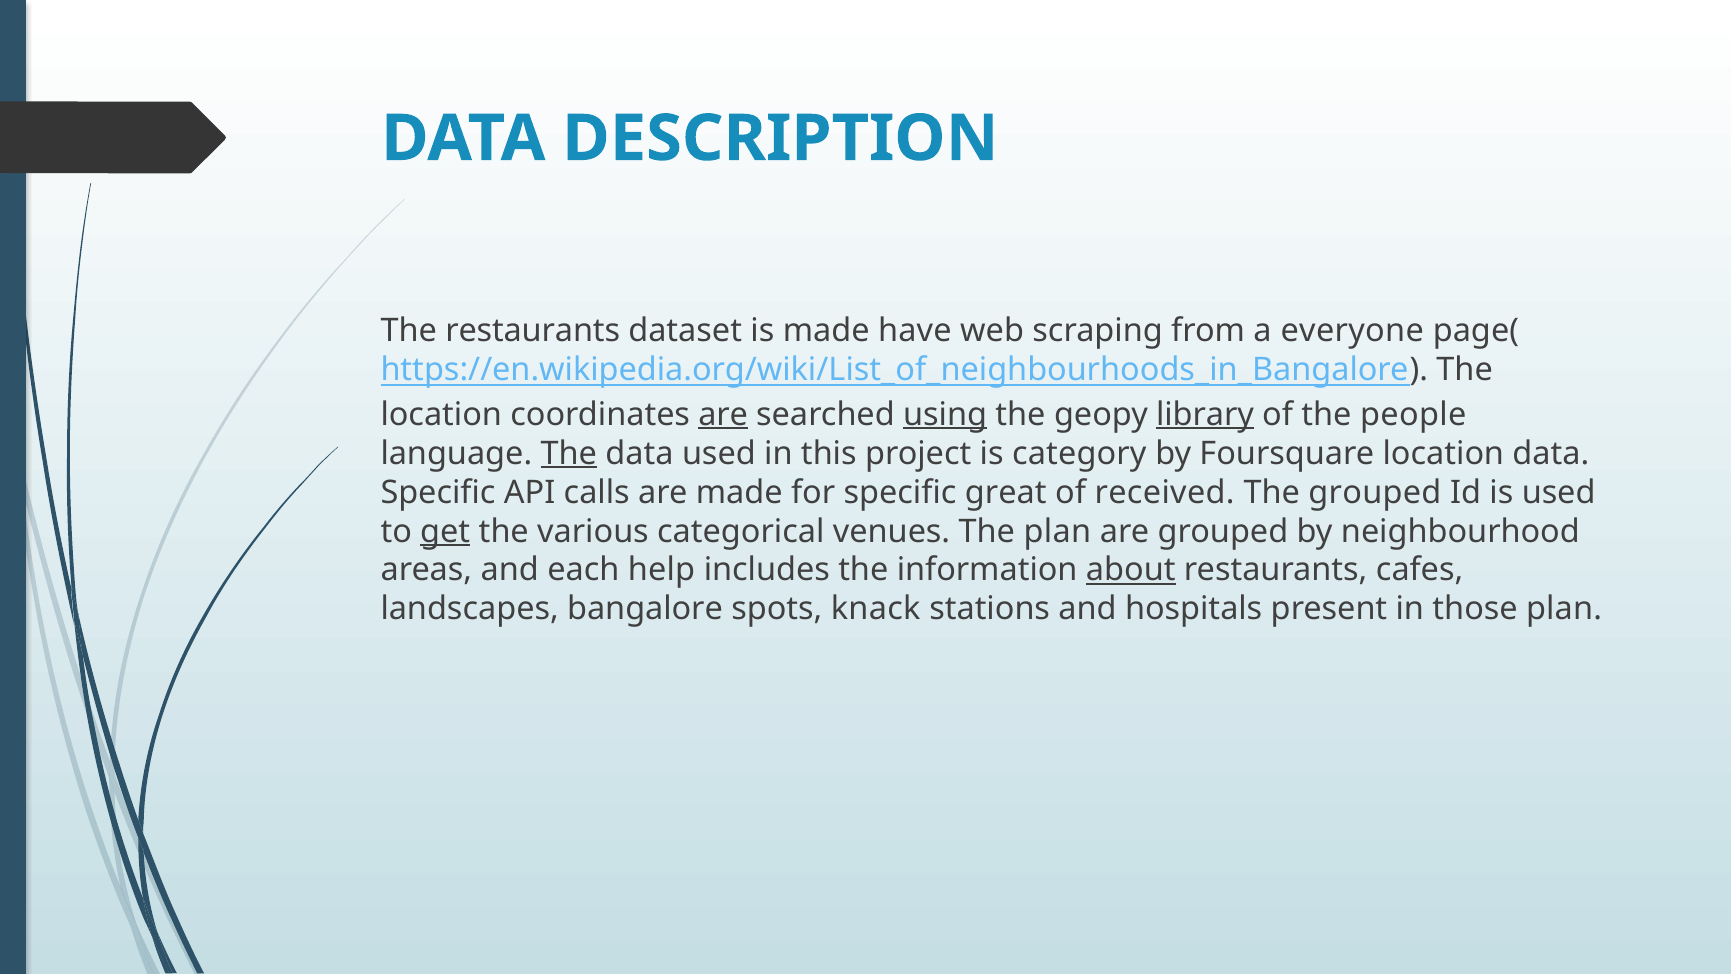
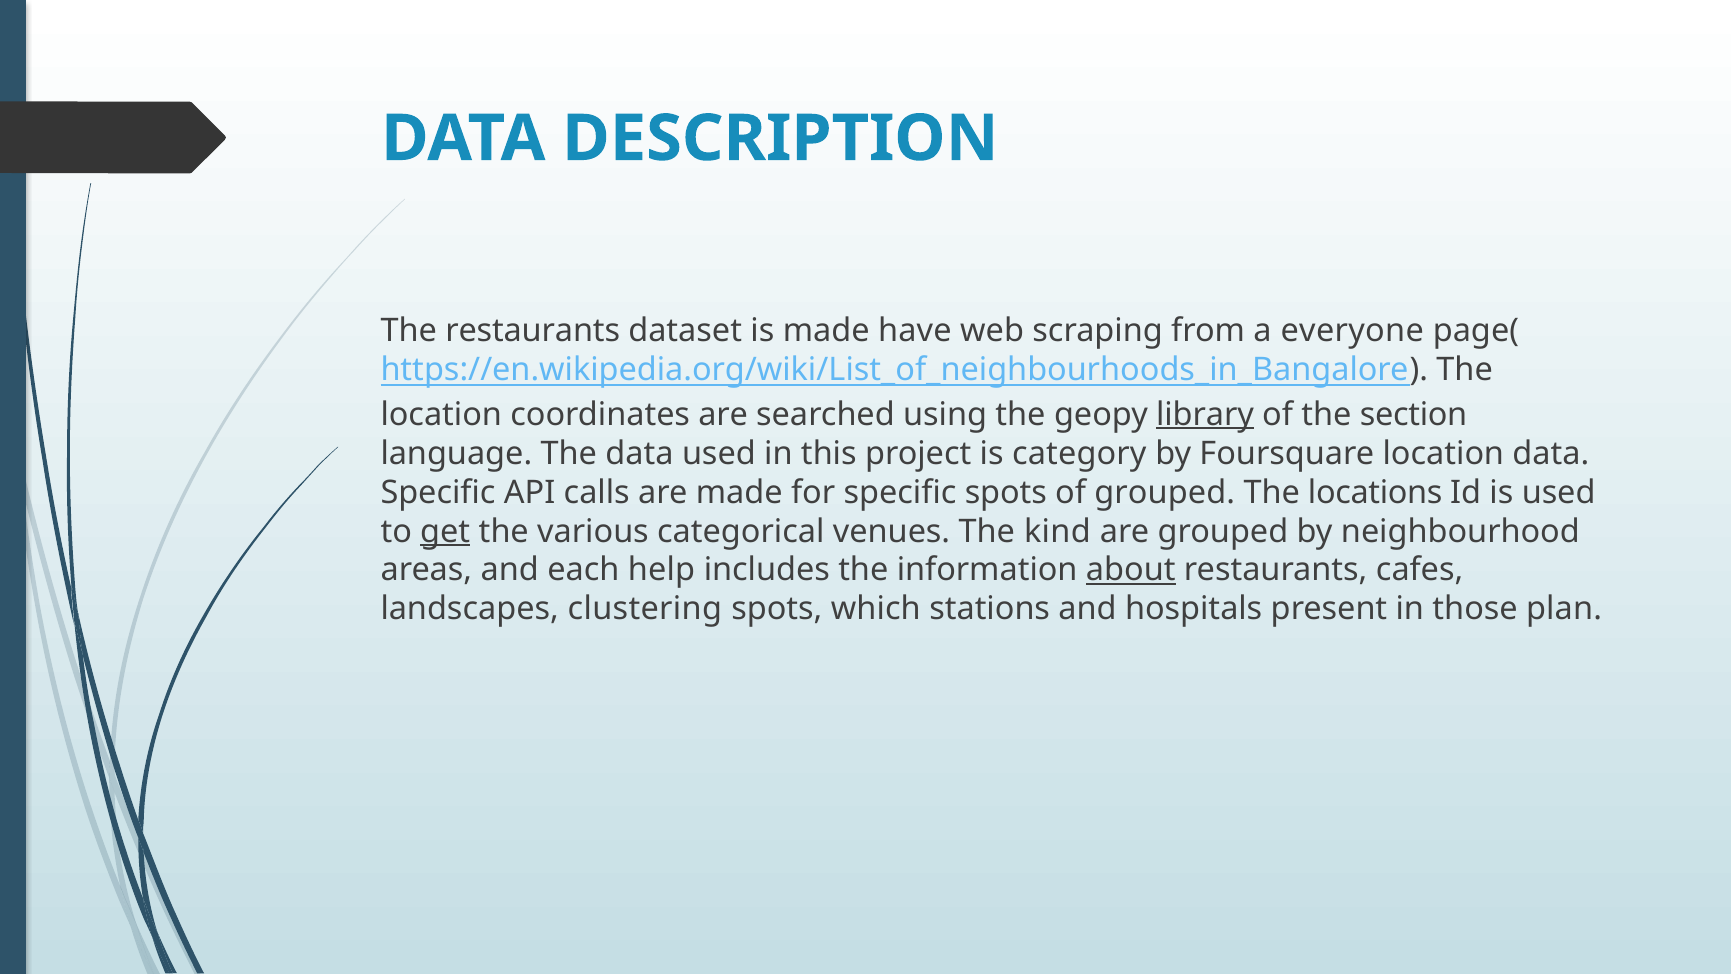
are at (723, 414) underline: present -> none
using underline: present -> none
people: people -> section
The at (569, 453) underline: present -> none
specific great: great -> spots
of received: received -> grouped
The grouped: grouped -> locations
The plan: plan -> kind
bangalore: bangalore -> clustering
knack: knack -> which
